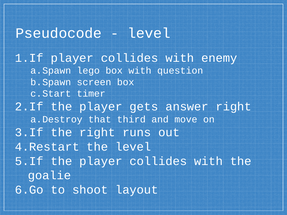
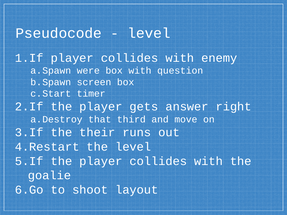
lego: lego -> were
the right: right -> their
